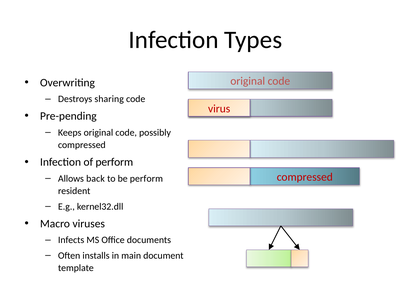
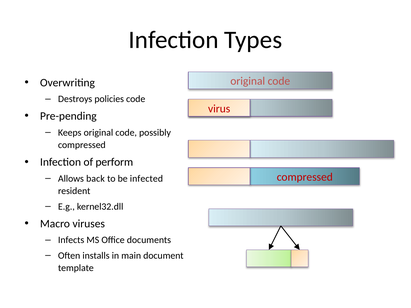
sharing: sharing -> policies
be perform: perform -> infected
